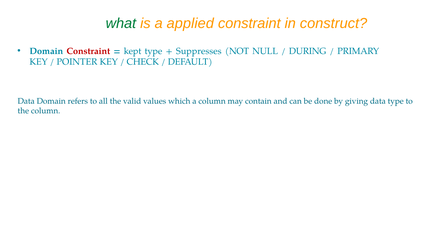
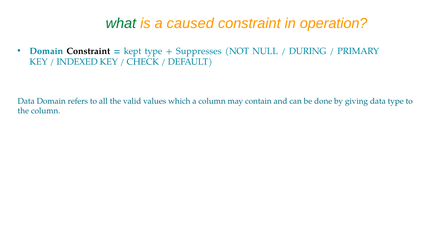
applied: applied -> caused
construct: construct -> operation
Constraint at (88, 51) colour: red -> black
POINTER: POINTER -> INDEXED
